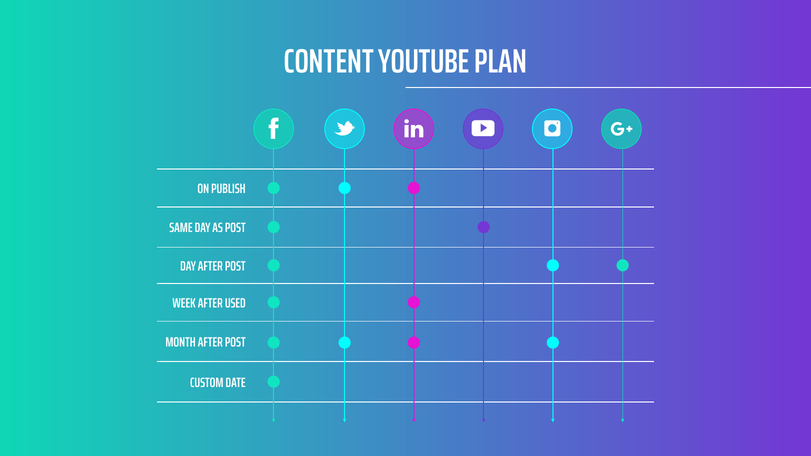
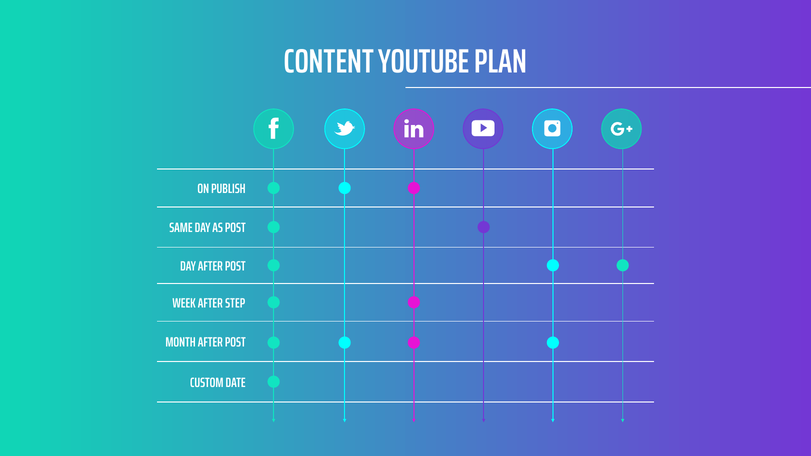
USED: USED -> STEP
